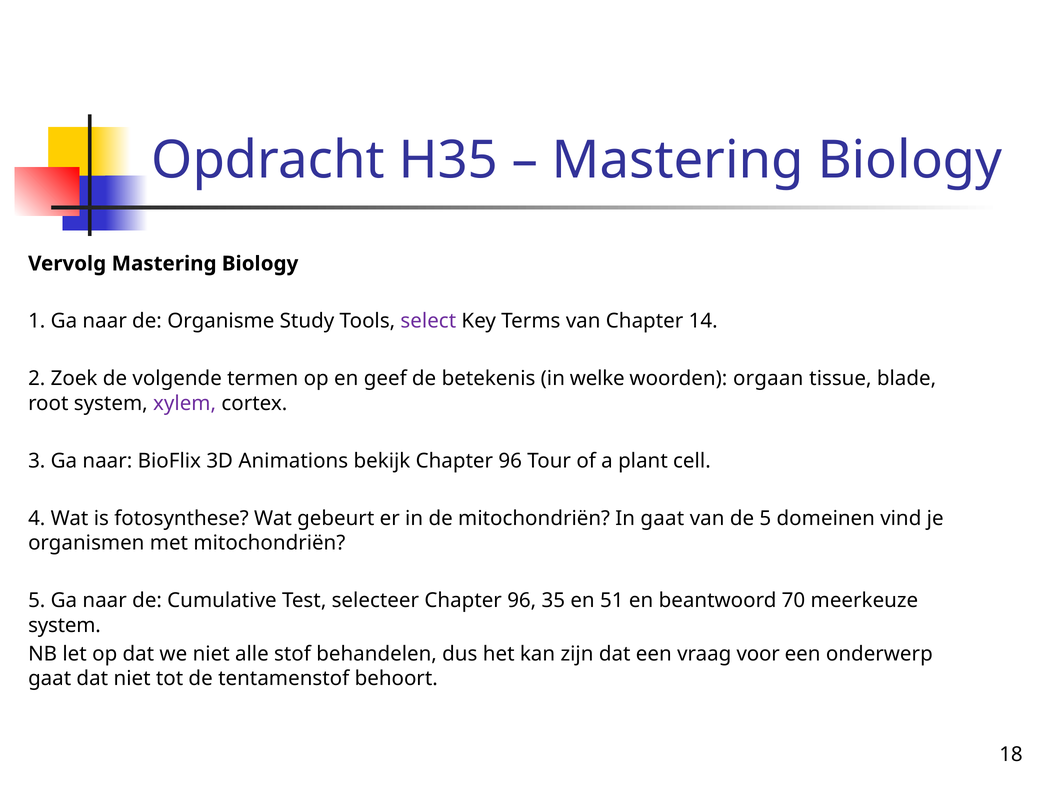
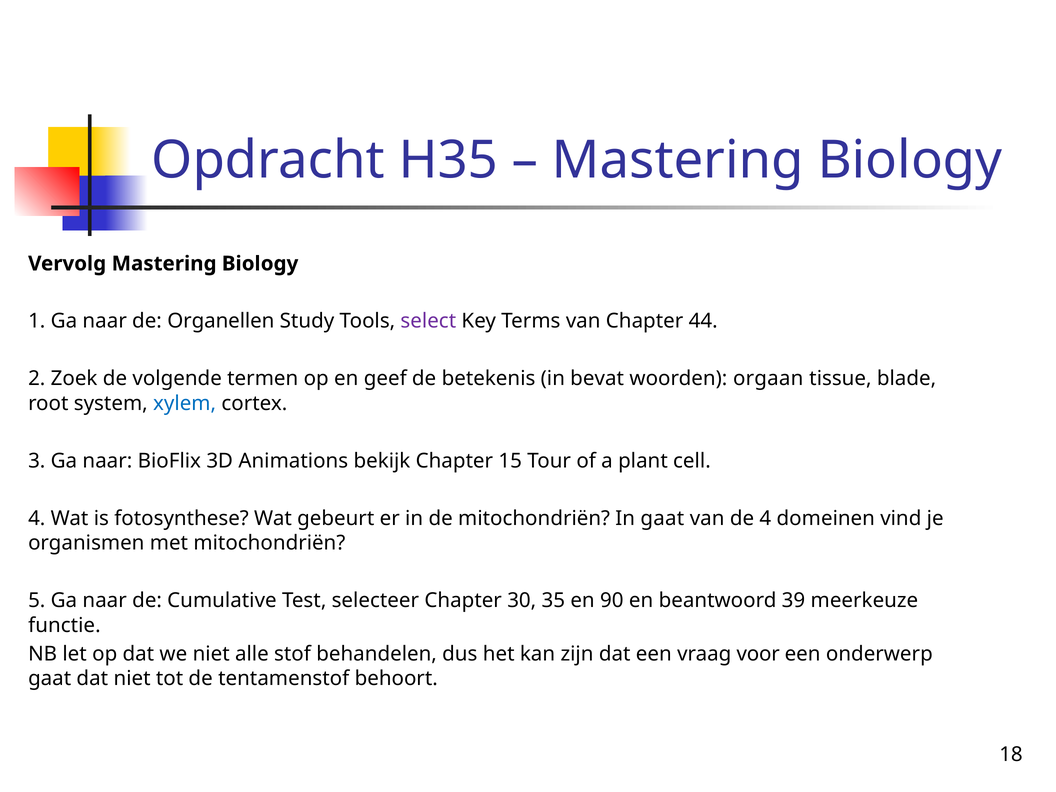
Organisme: Organisme -> Organellen
14: 14 -> 44
welke: welke -> bevat
xylem colour: purple -> blue
bekijk Chapter 96: 96 -> 15
de 5: 5 -> 4
selecteer Chapter 96: 96 -> 30
51: 51 -> 90
70: 70 -> 39
system at (65, 625): system -> functie
